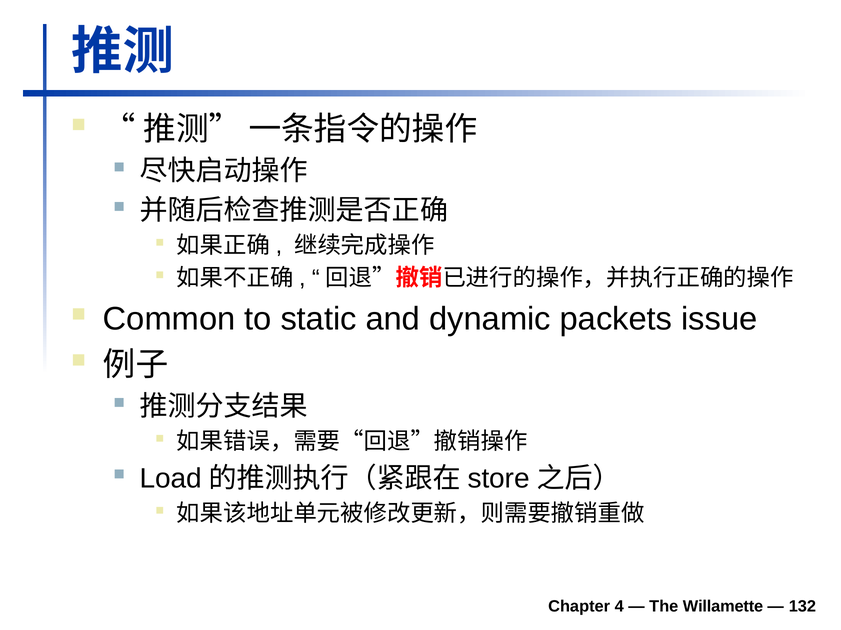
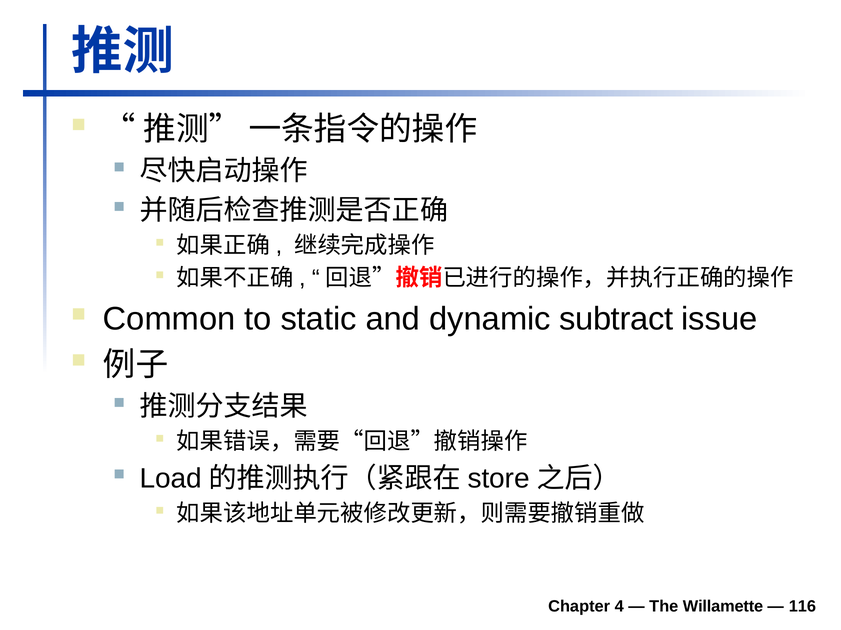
packets: packets -> subtract
132: 132 -> 116
